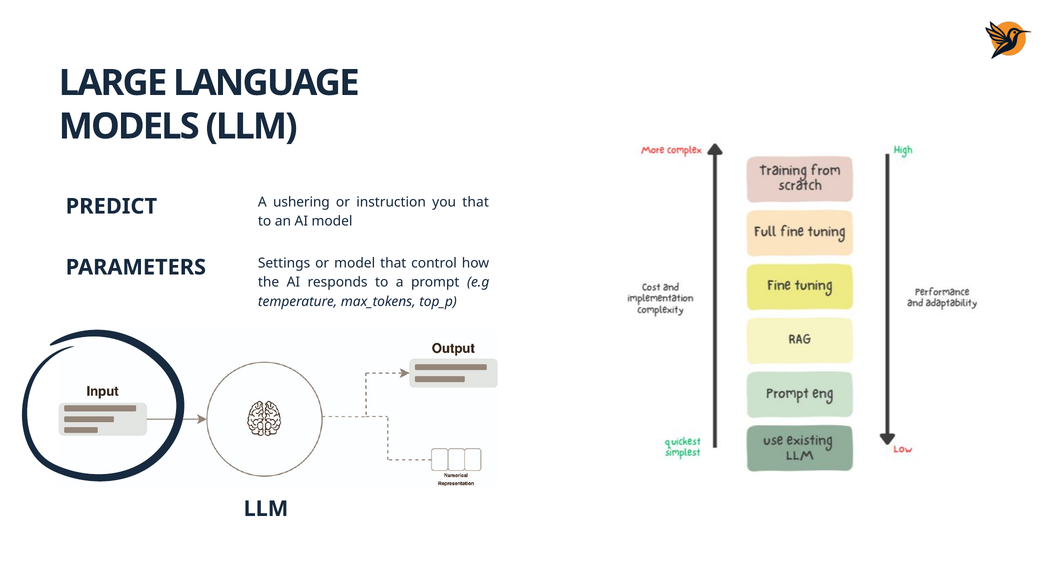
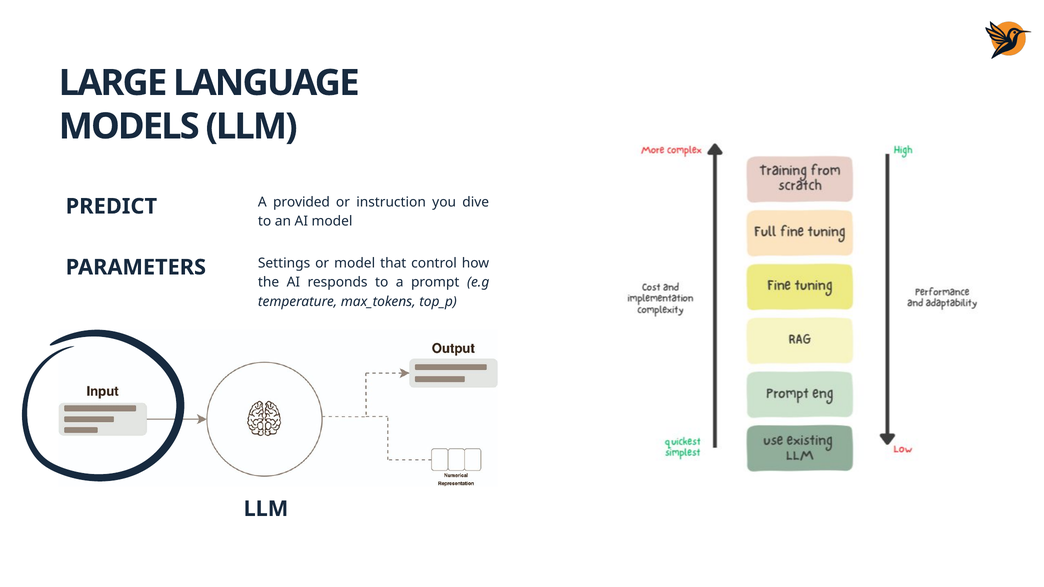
ushering: ushering -> provided
you that: that -> dive
